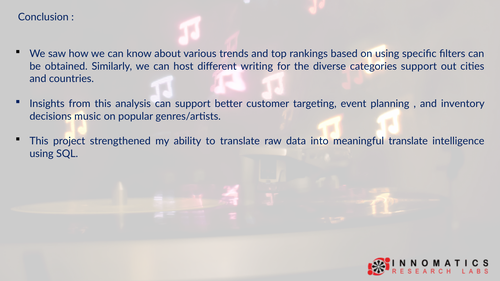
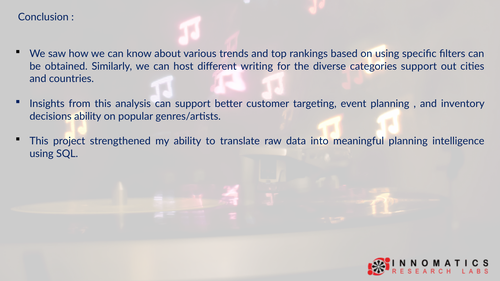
decisions music: music -> ability
meaningful translate: translate -> planning
